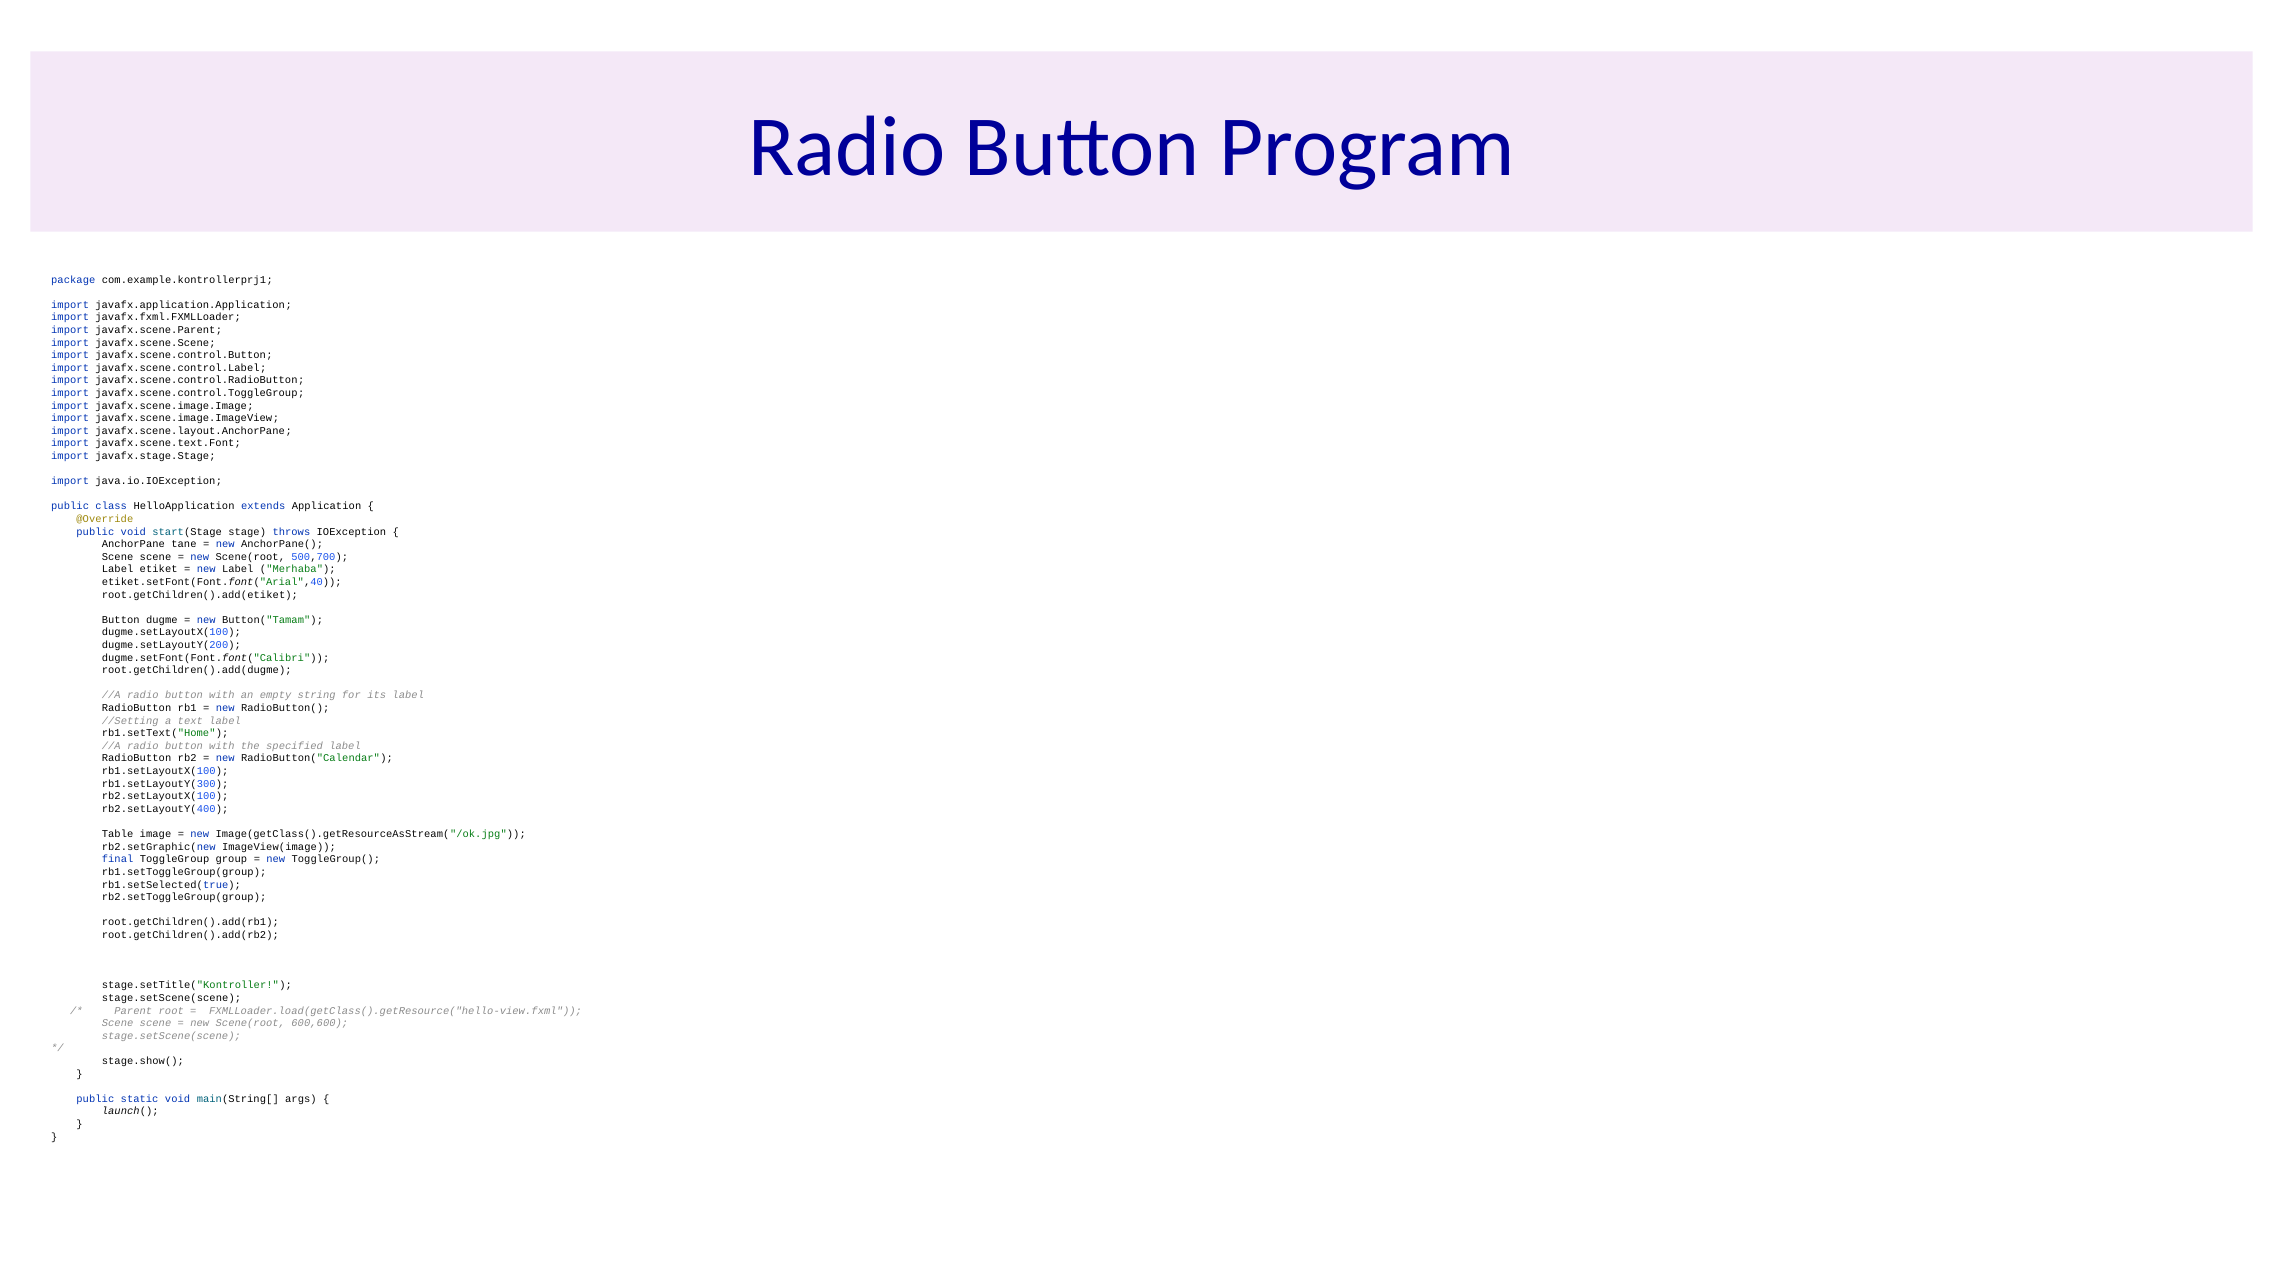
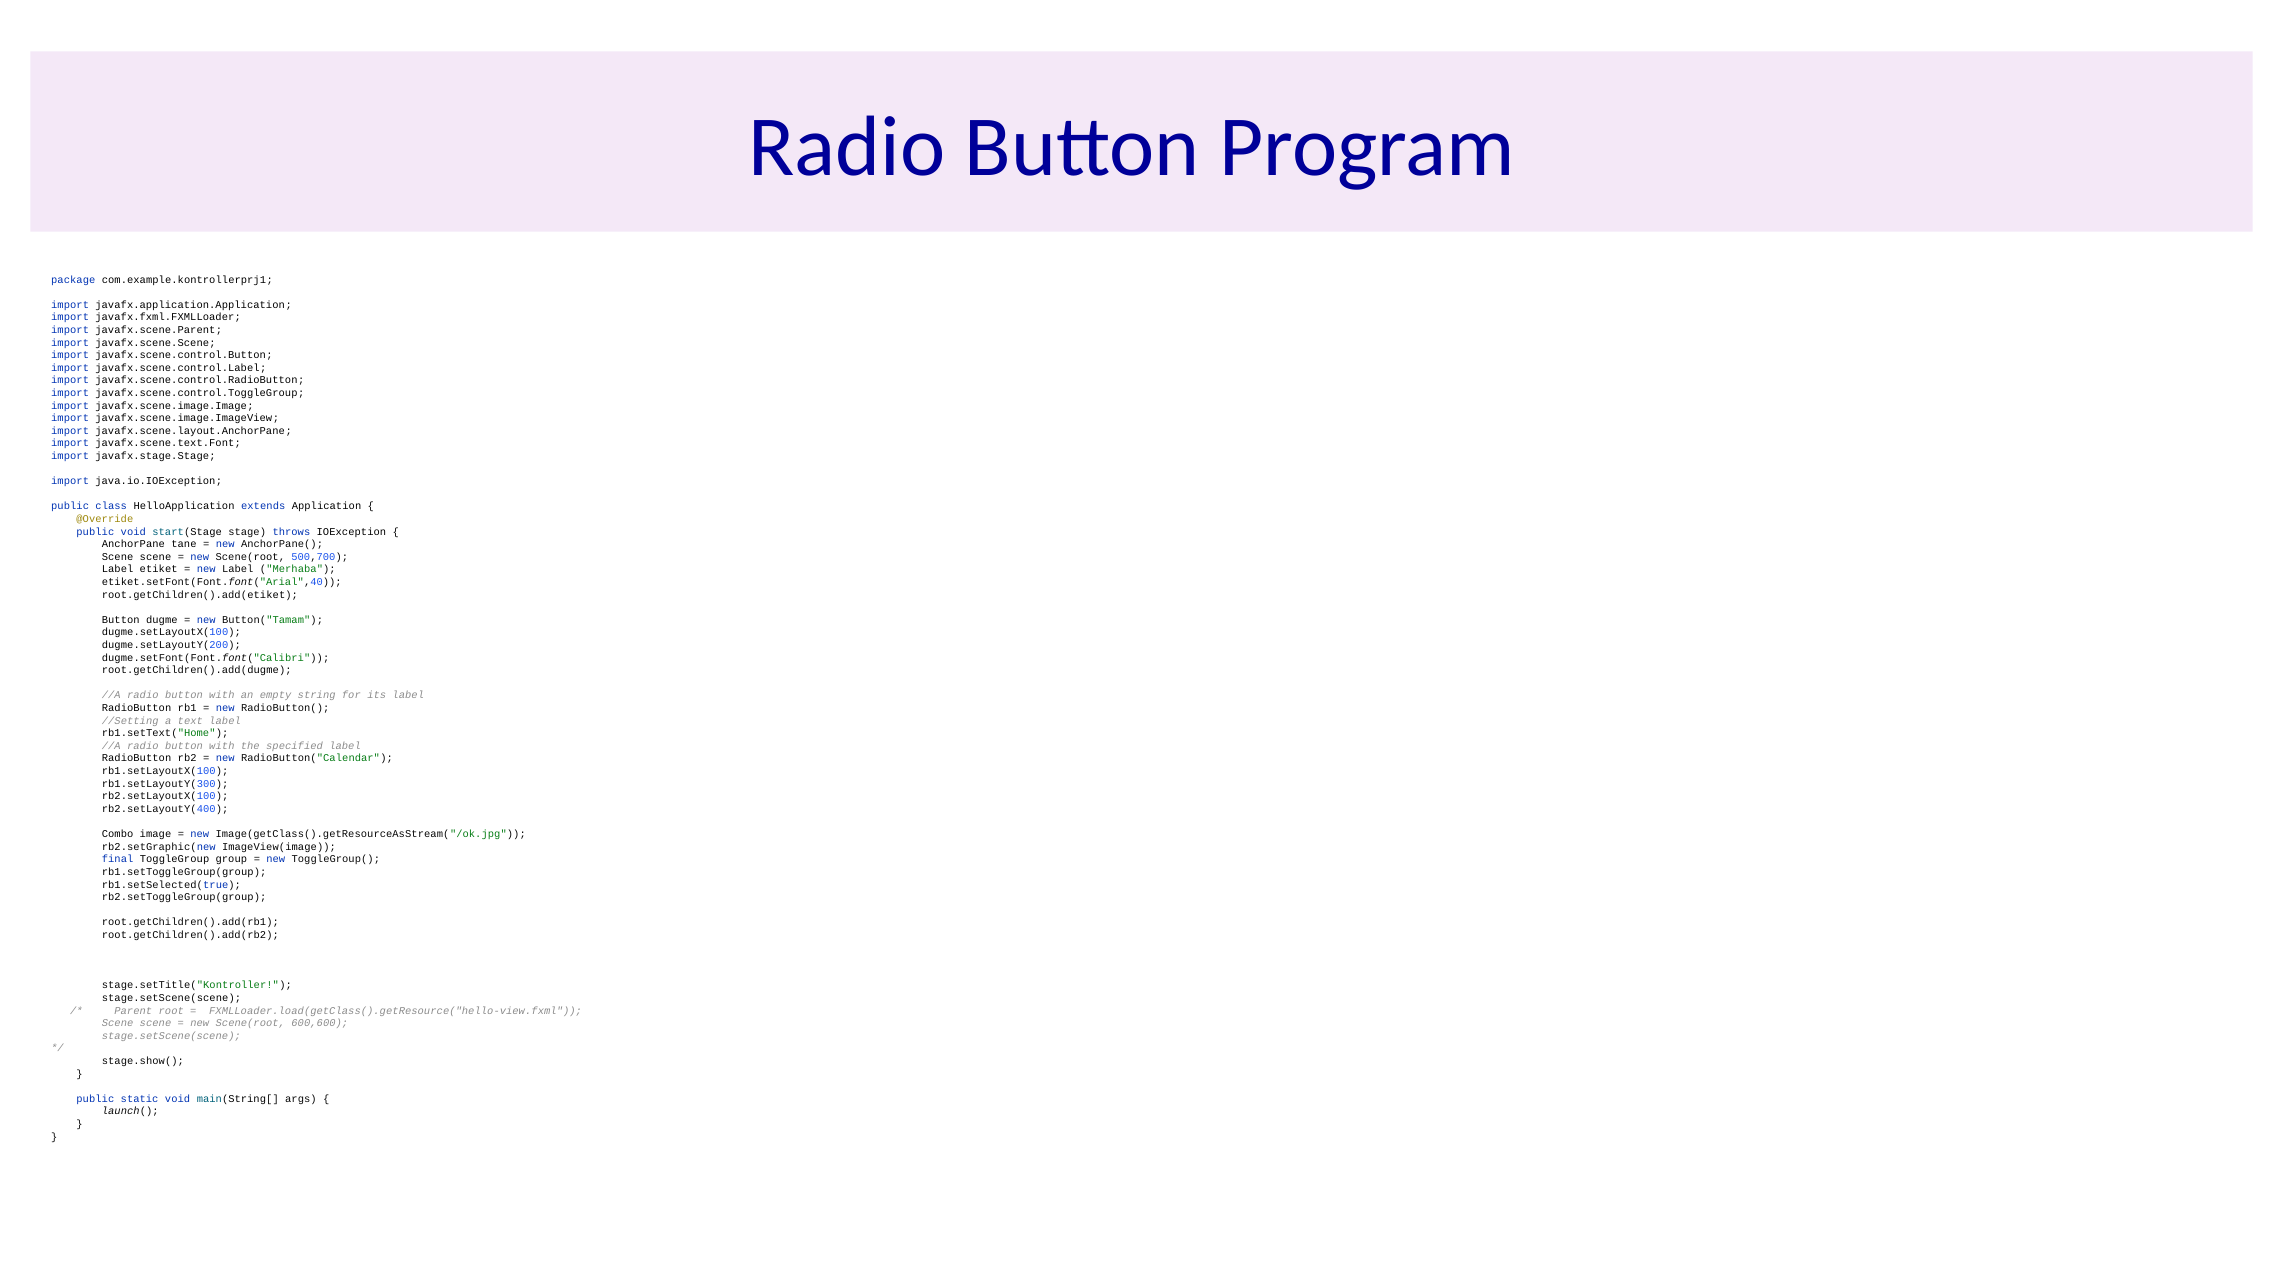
Table: Table -> Combo
